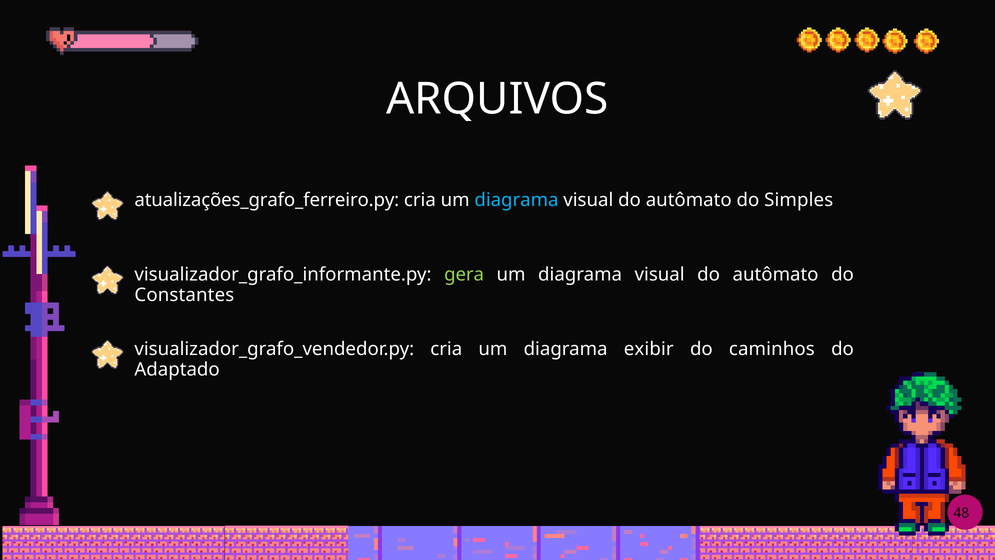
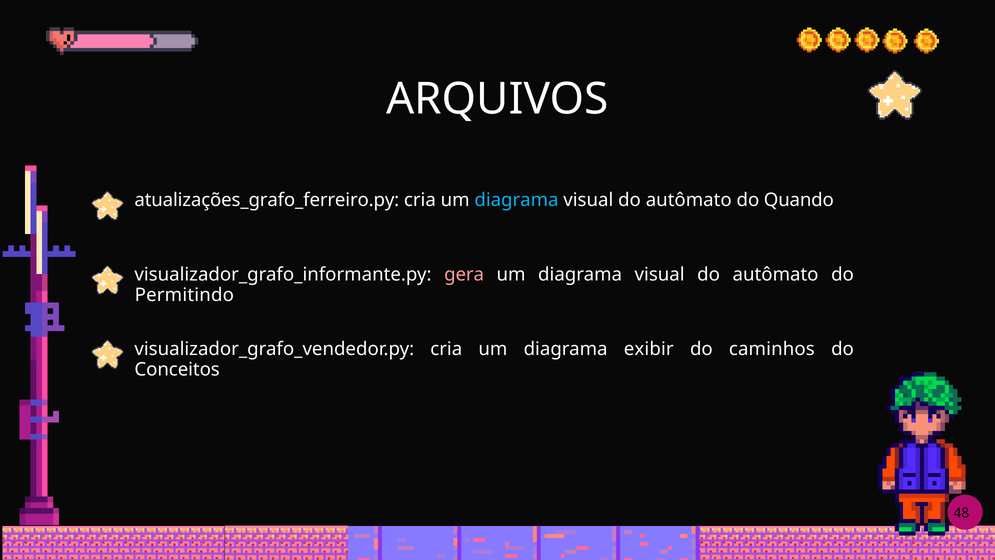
Simples: Simples -> Quando
gera colour: light green -> pink
Constantes: Constantes -> Permitindo
Adaptado: Adaptado -> Conceitos
